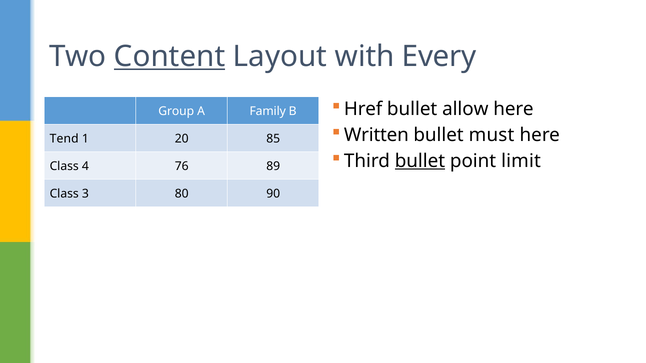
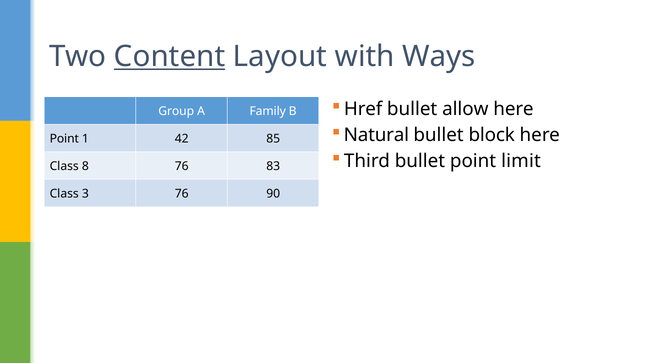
Every: Every -> Ways
Written: Written -> Natural
must: must -> block
Tend at (64, 139): Tend -> Point
20: 20 -> 42
bullet at (420, 161) underline: present -> none
4: 4 -> 8
89: 89 -> 83
3 80: 80 -> 76
